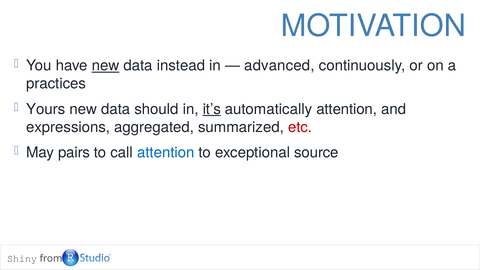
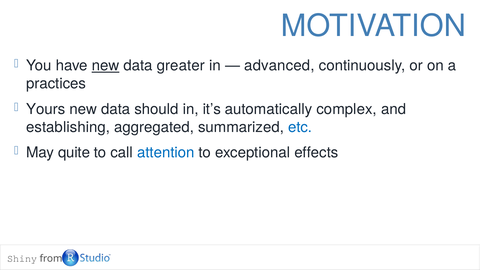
instead: instead -> greater
it’s underline: present -> none
automatically attention: attention -> complex
expressions: expressions -> establishing
etc colour: red -> blue
pairs: pairs -> quite
source: source -> effects
